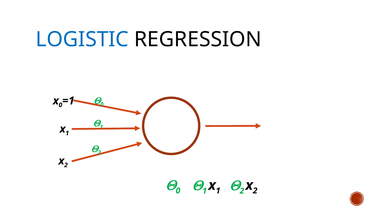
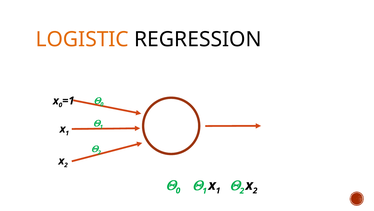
LOGISTIC colour: blue -> orange
